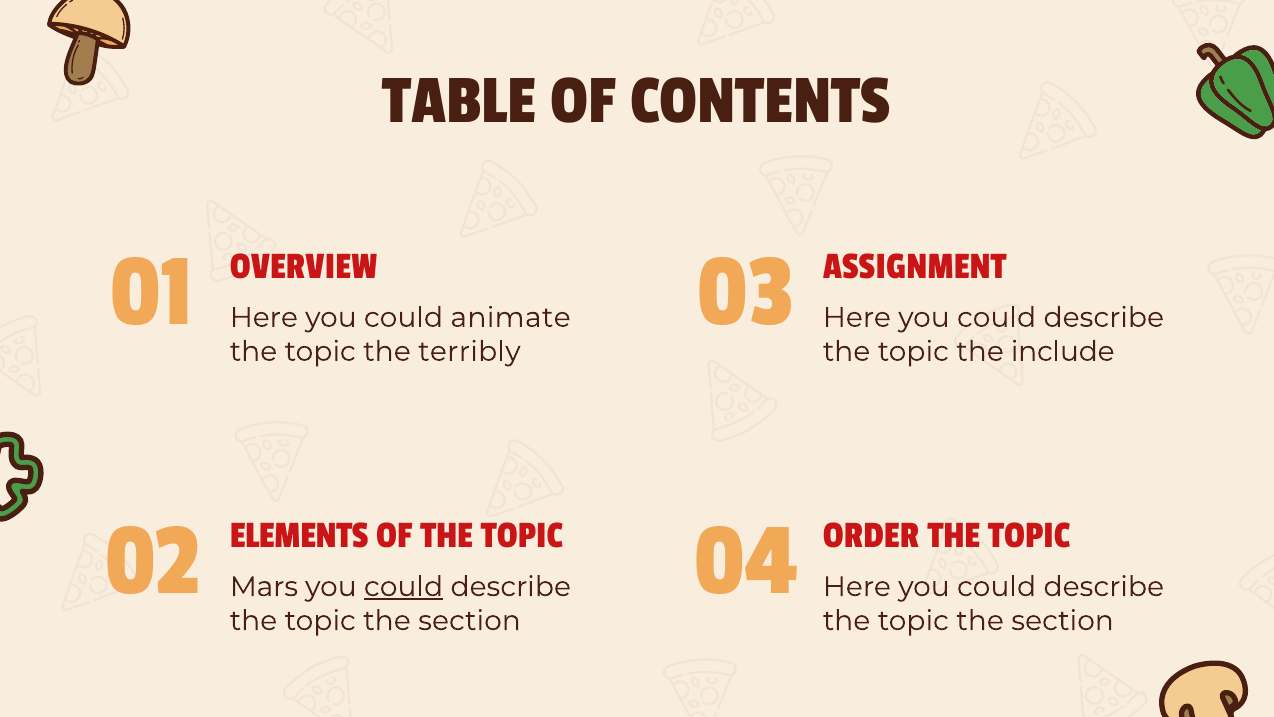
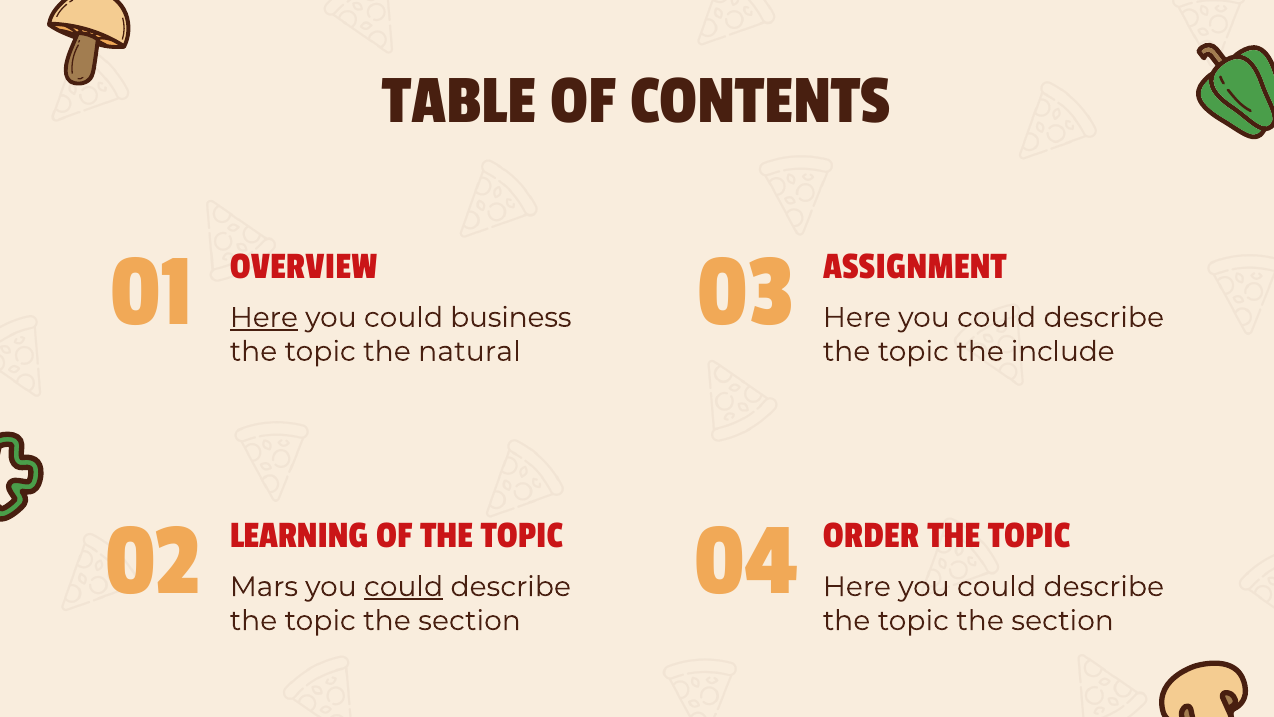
Here at (264, 317) underline: none -> present
animate: animate -> business
terribly: terribly -> natural
ELEMENTS: ELEMENTS -> LEARNING
